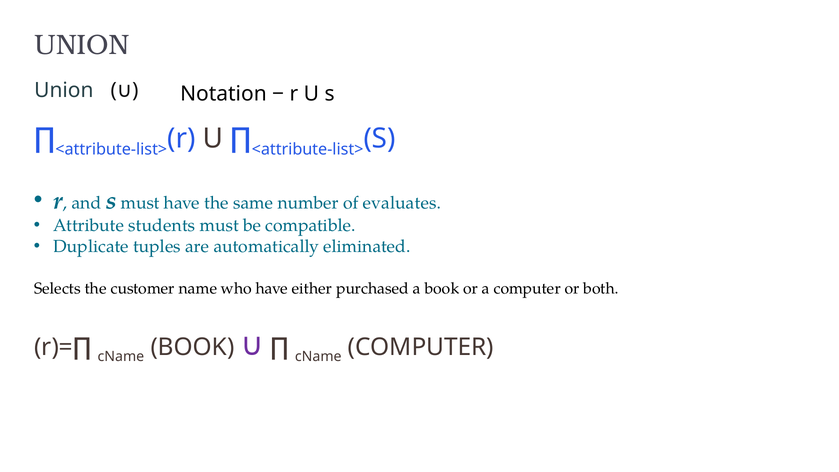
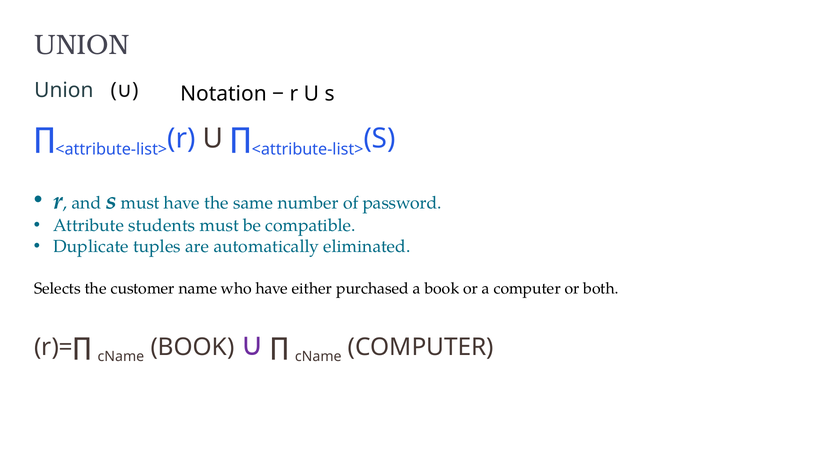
evaluates: evaluates -> password
